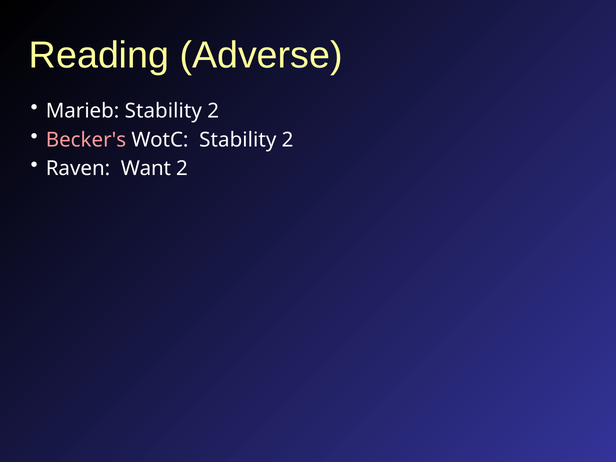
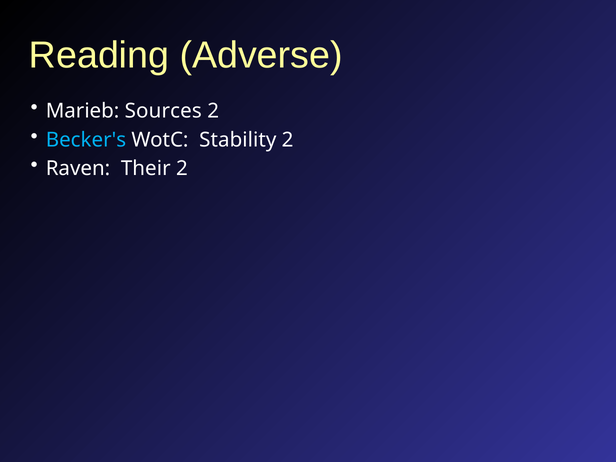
Marieb Stability: Stability -> Sources
Becker's colour: pink -> light blue
Want: Want -> Their
